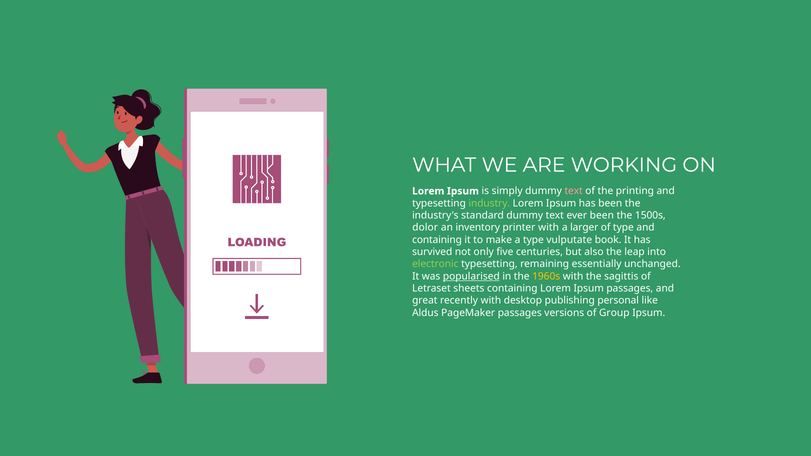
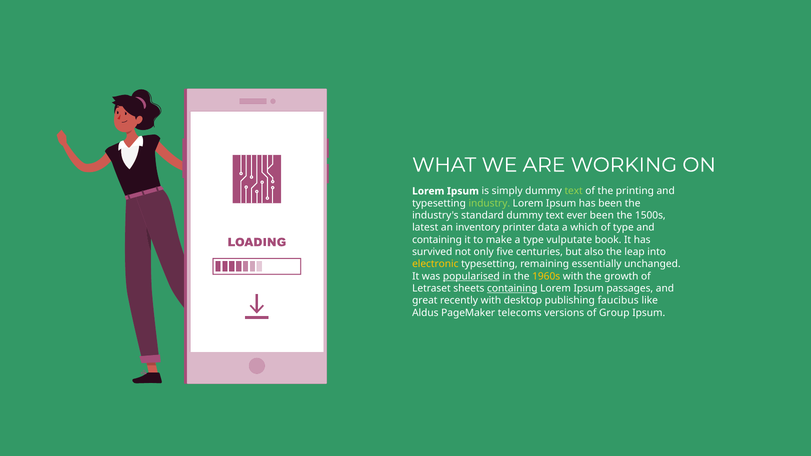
text at (574, 191) colour: pink -> light green
dolor: dolor -> latest
printer with: with -> data
larger: larger -> which
electronic colour: light green -> yellow
sagittis: sagittis -> growth
containing at (512, 288) underline: none -> present
personal: personal -> faucibus
PageMaker passages: passages -> telecoms
